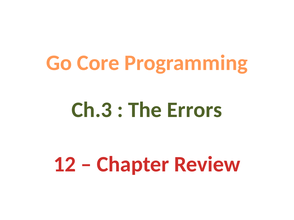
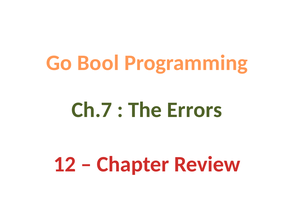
Core: Core -> Bool
Ch.3: Ch.3 -> Ch.7
